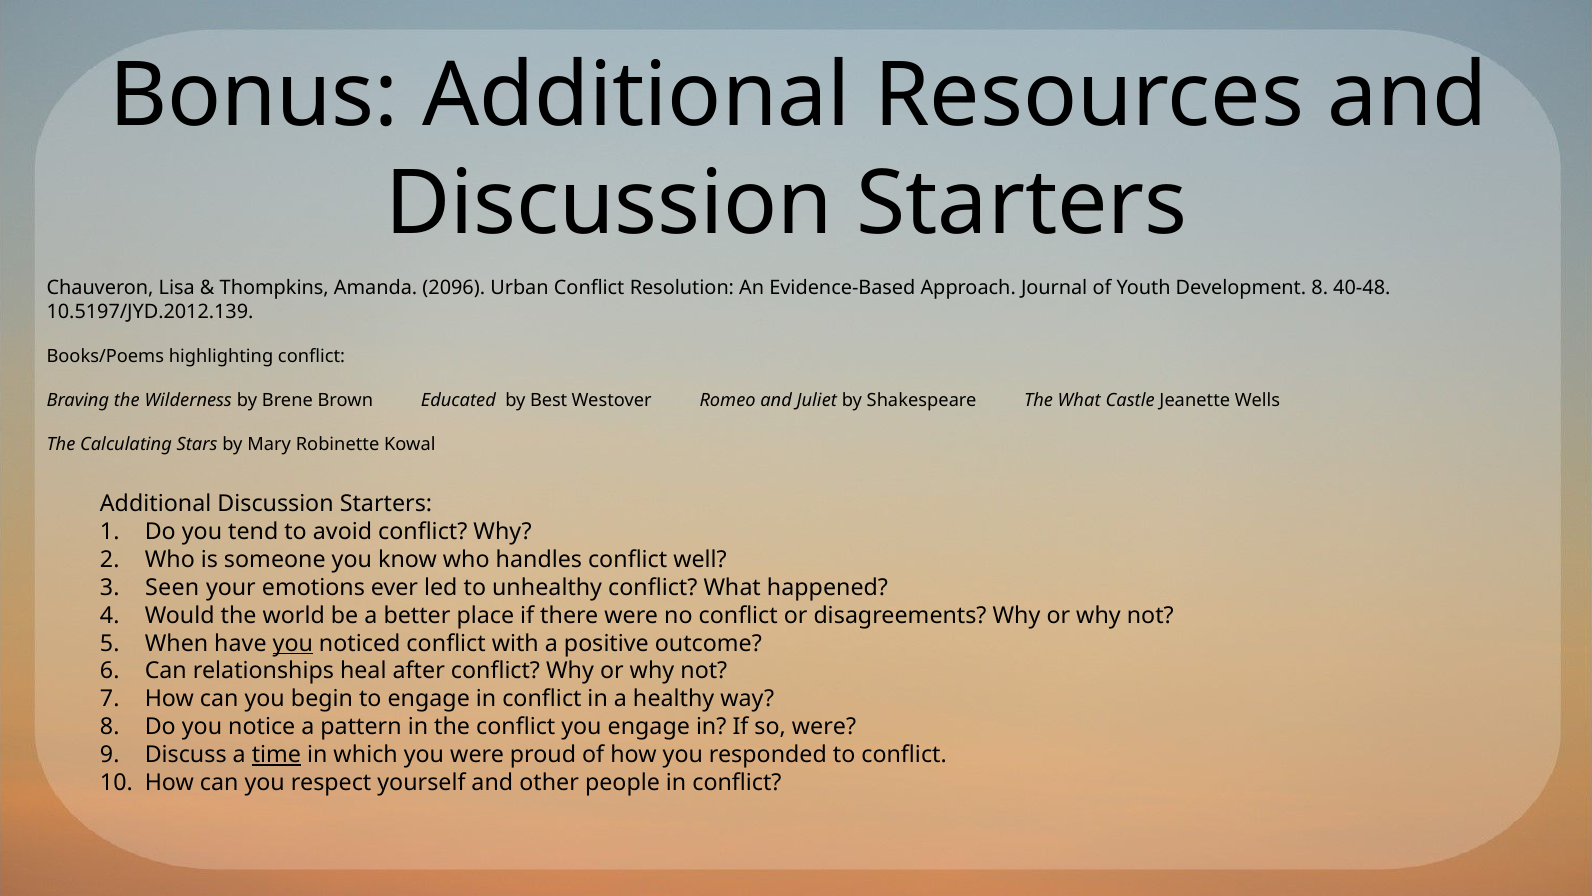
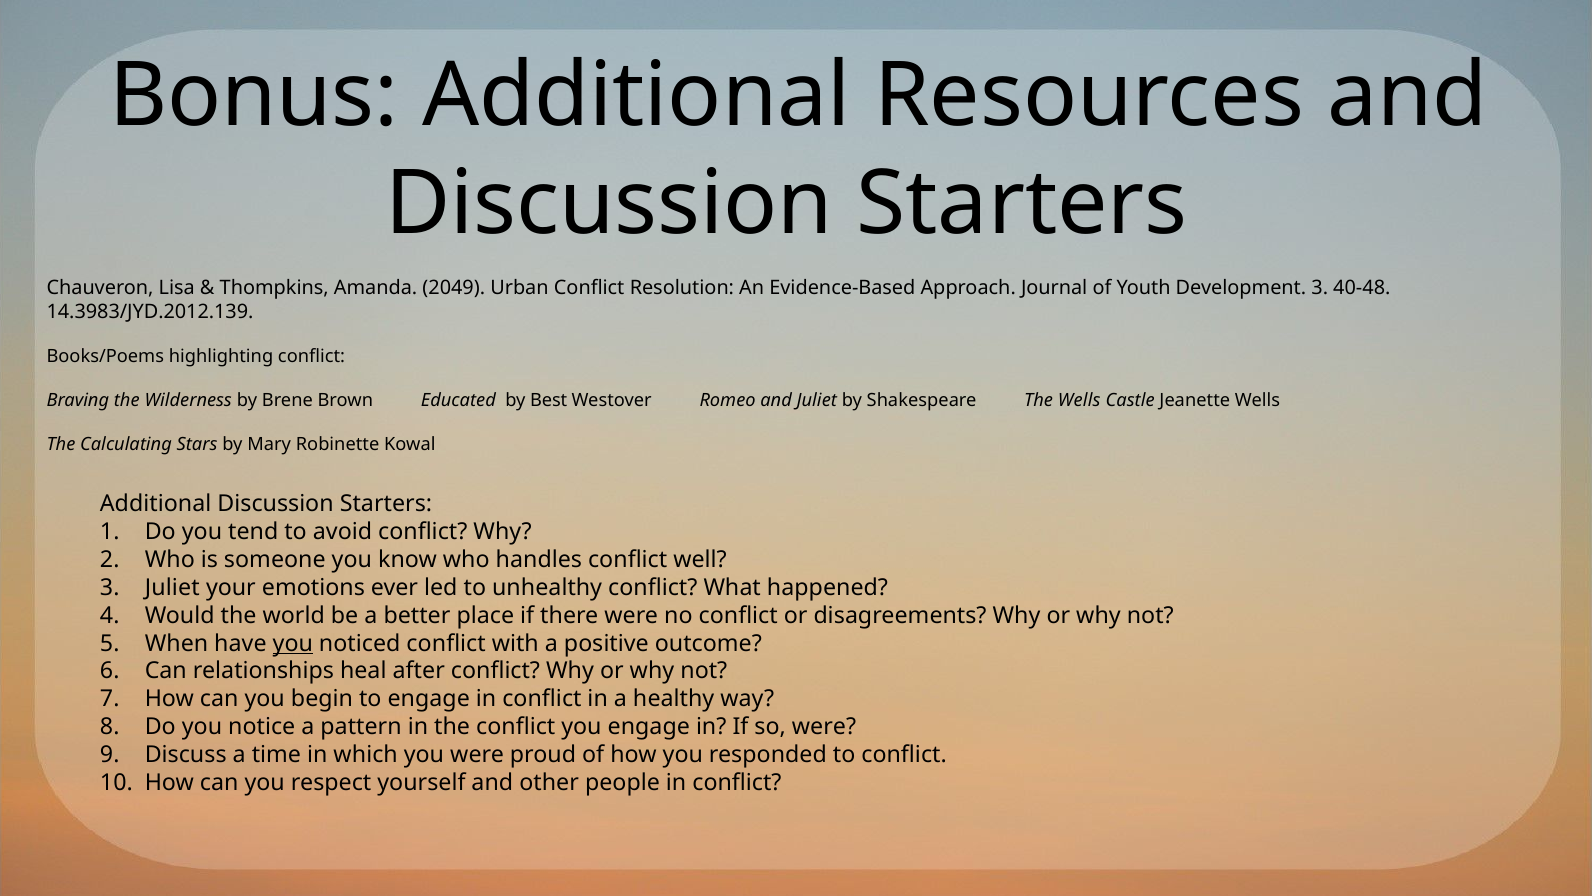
2096: 2096 -> 2049
Development 8: 8 -> 3
10.5197/JYD.2012.139: 10.5197/JYD.2012.139 -> 14.3983/JYD.2012.139
The What: What -> Wells
Seen at (172, 587): Seen -> Juliet
time underline: present -> none
